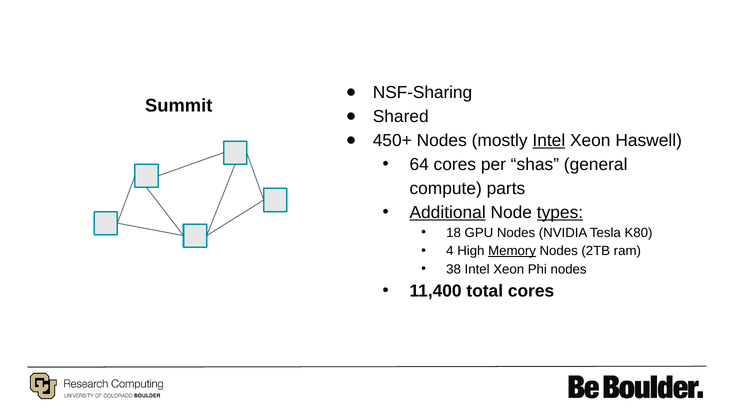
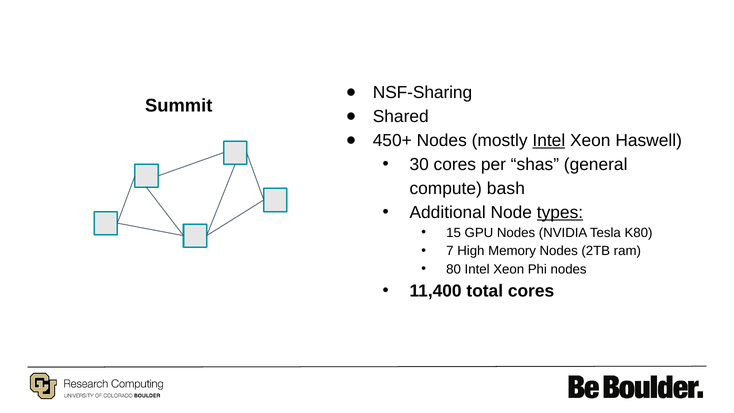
64: 64 -> 30
parts: parts -> bash
Additional underline: present -> none
18: 18 -> 15
4: 4 -> 7
Memory underline: present -> none
38: 38 -> 80
